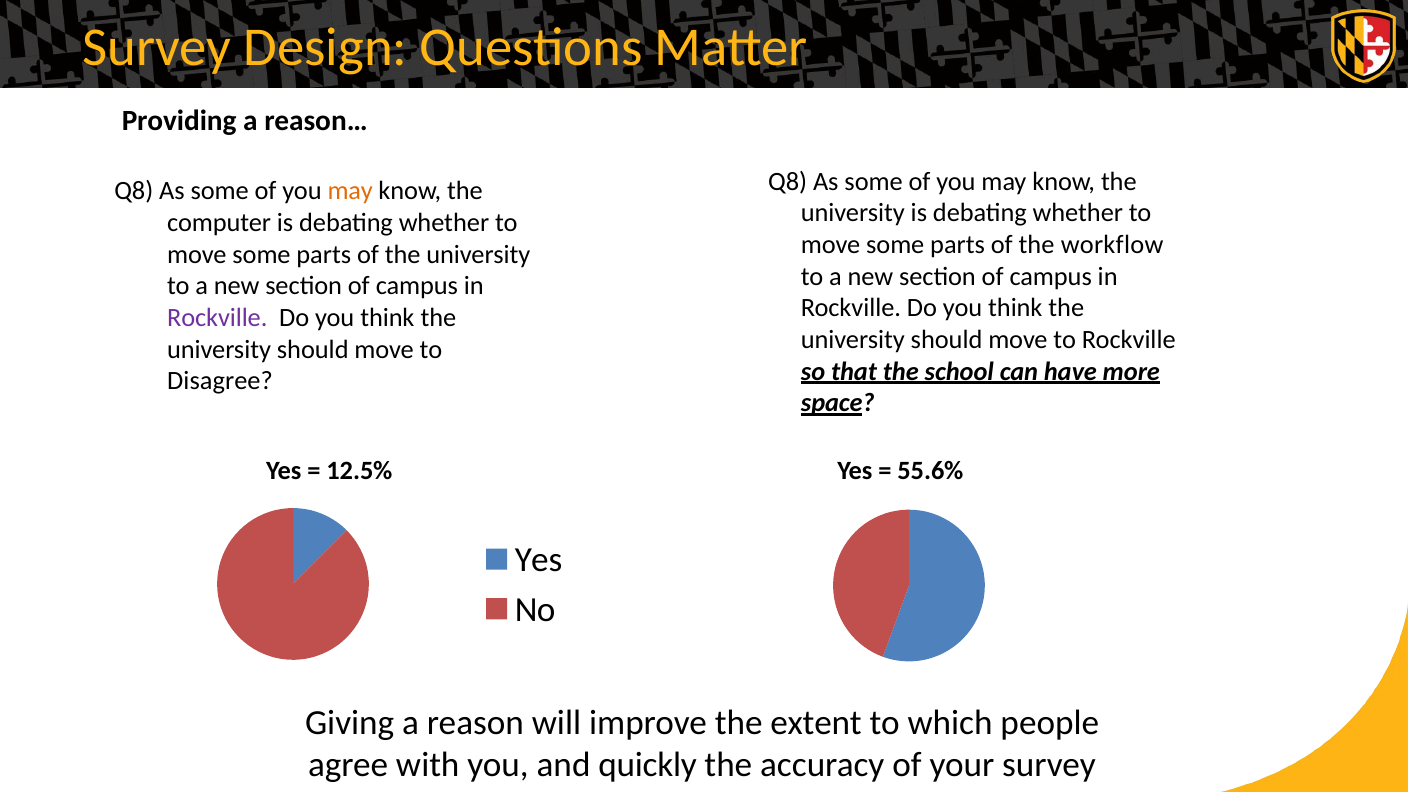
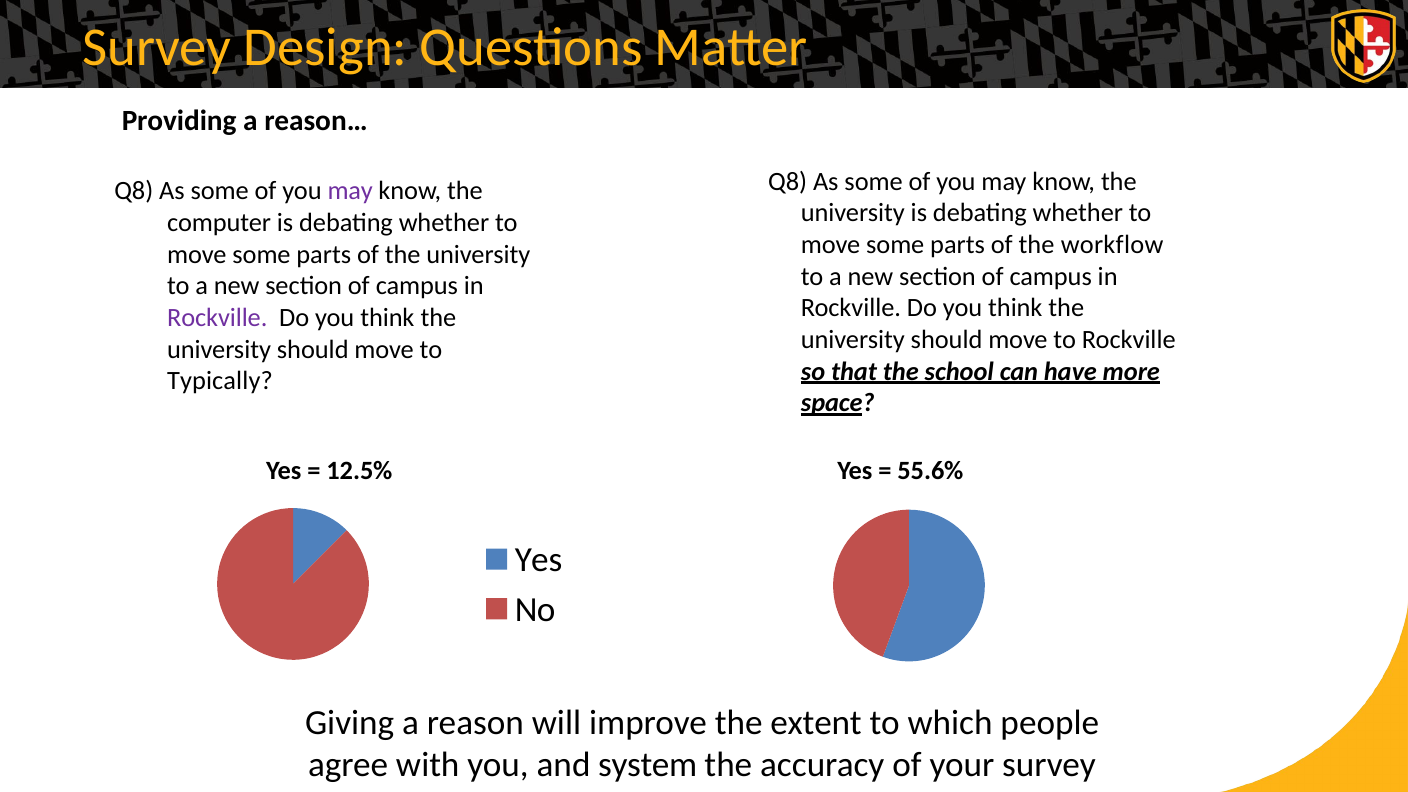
may at (350, 191) colour: orange -> purple
Disagree: Disagree -> Typically
quickly: quickly -> system
